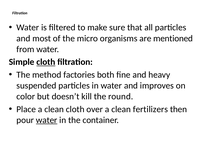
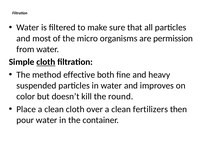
mentioned: mentioned -> permission
factories: factories -> effective
water at (47, 120) underline: present -> none
